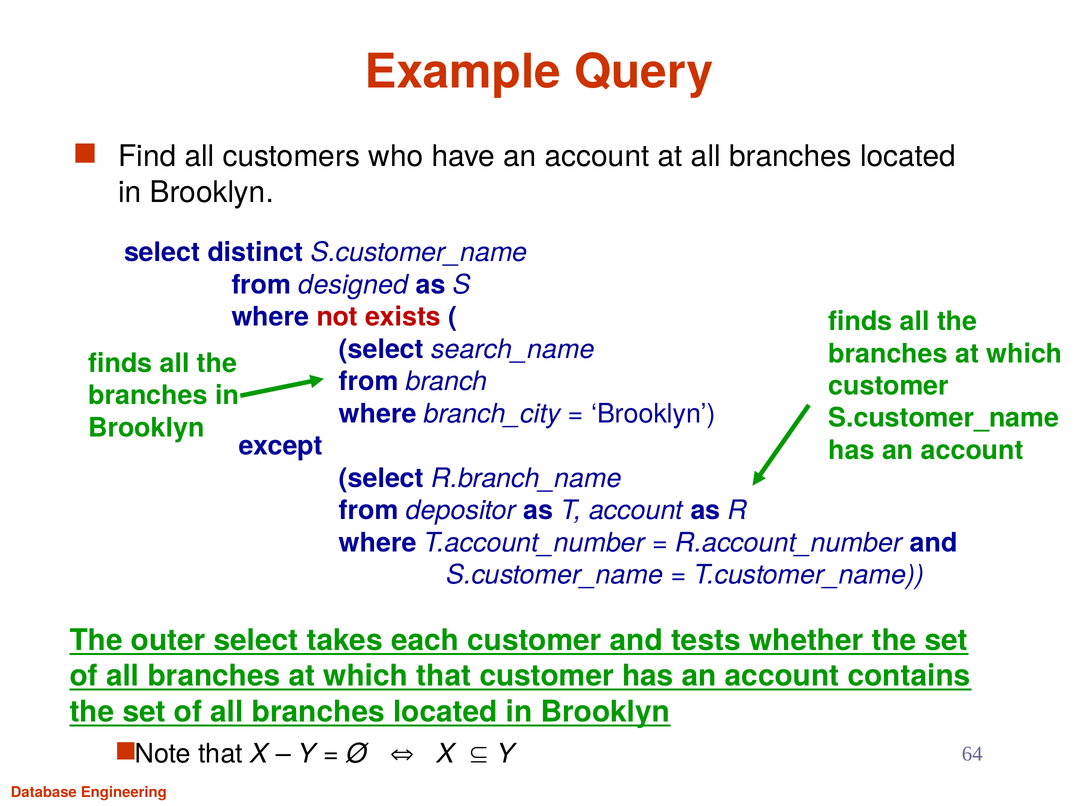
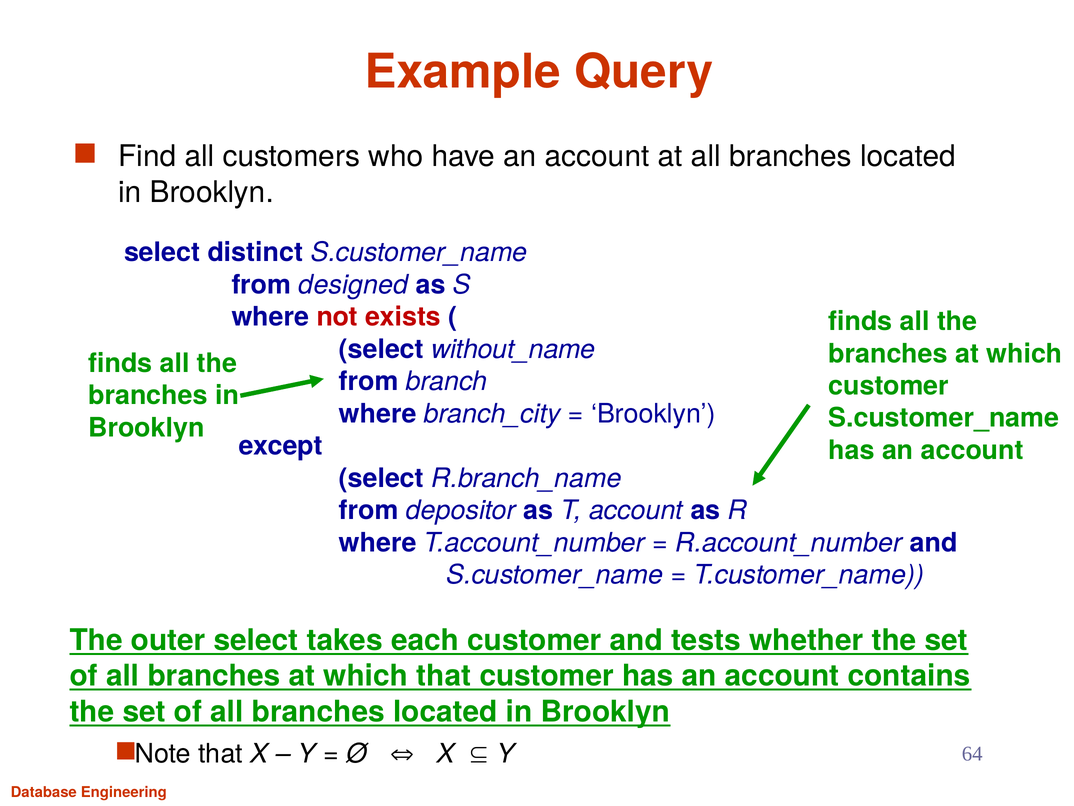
search_name: search_name -> without_name
